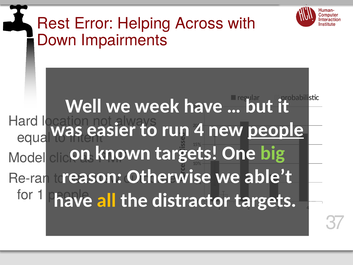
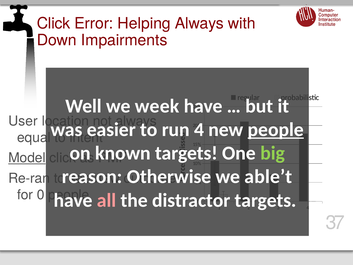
Rest at (53, 23): Rest -> Click
Helping Across: Across -> Always
Hard: Hard -> User
Model underline: none -> present
for 1: 1 -> 0
all colour: yellow -> pink
